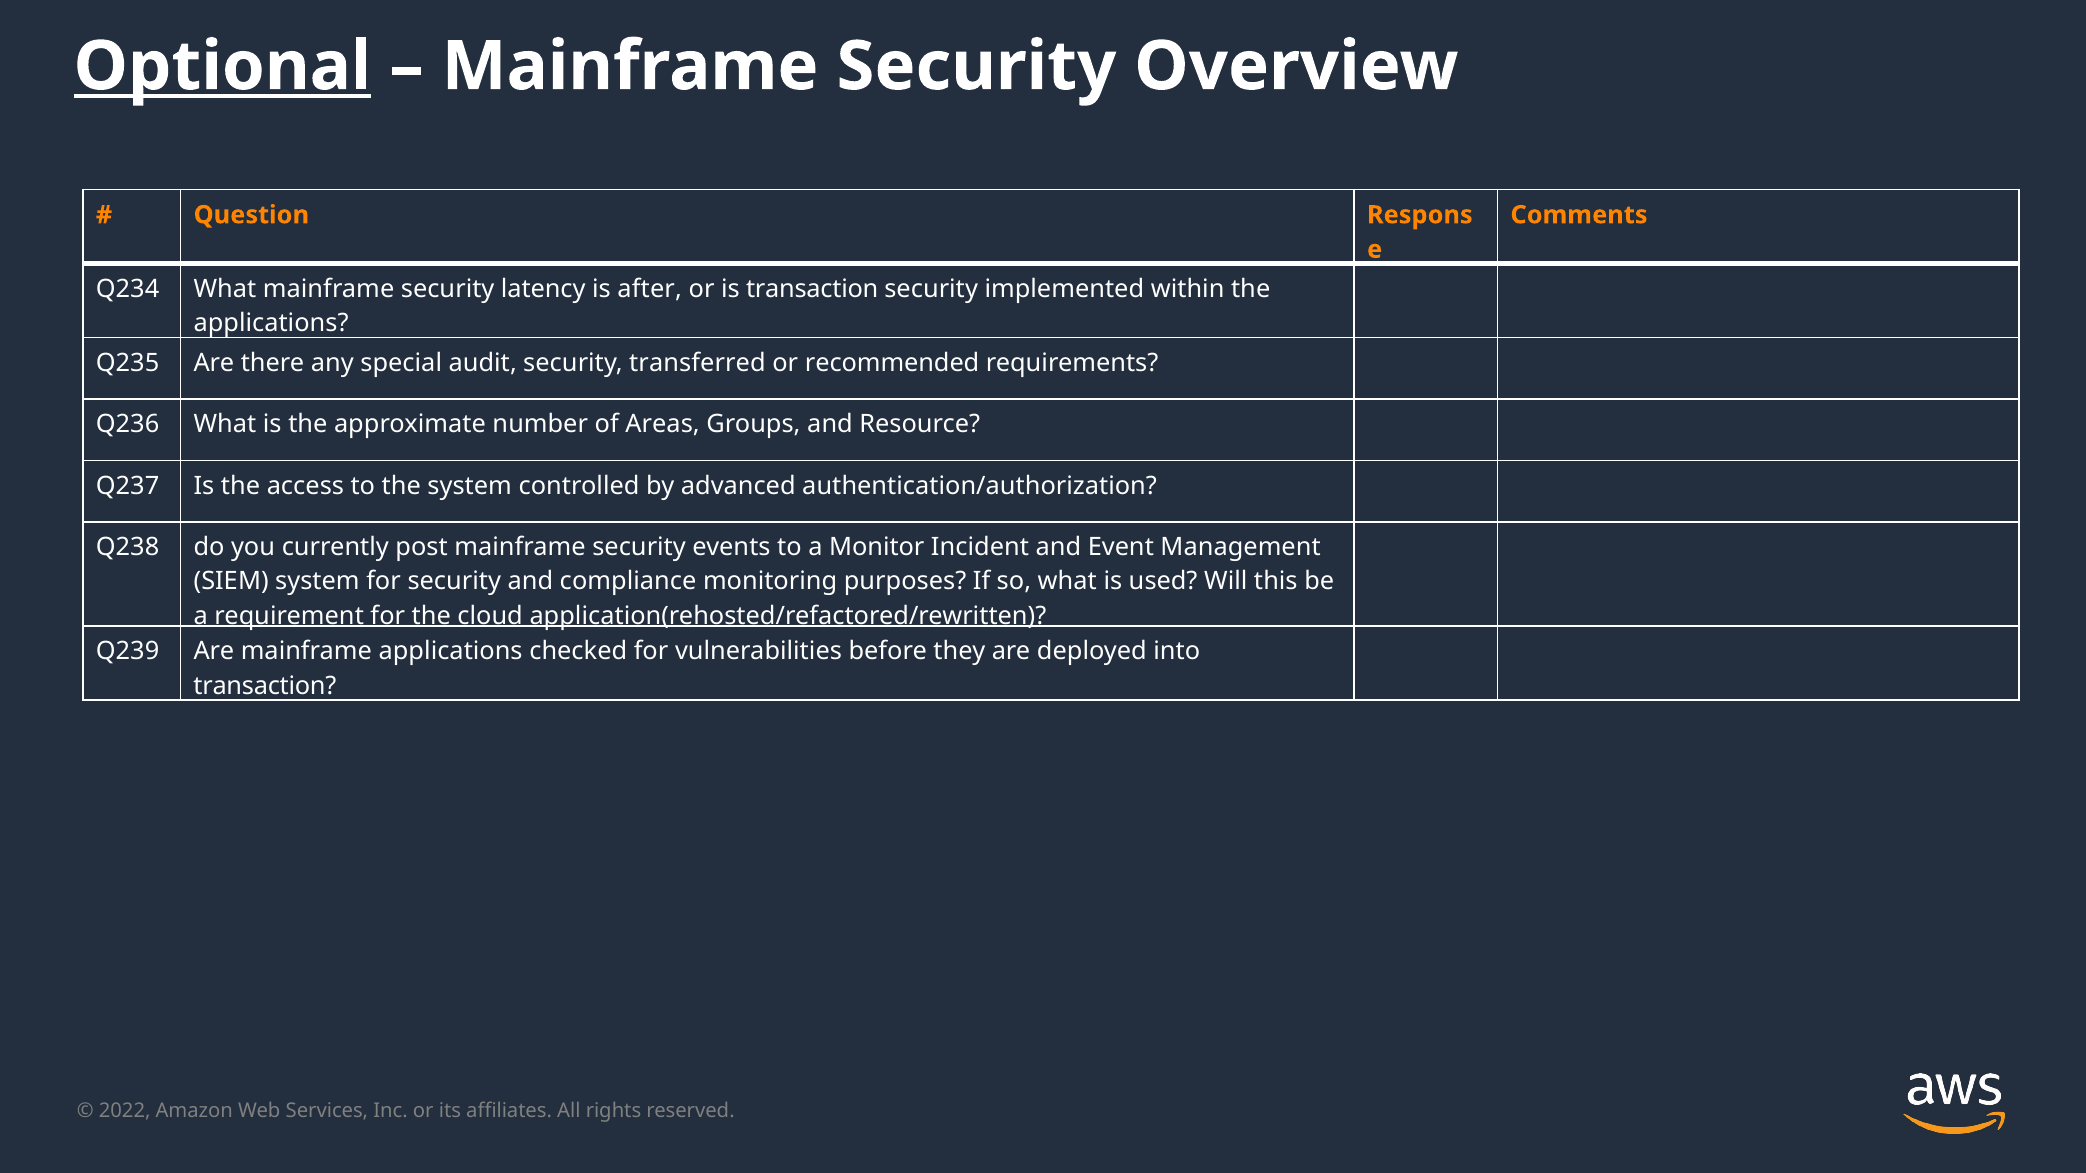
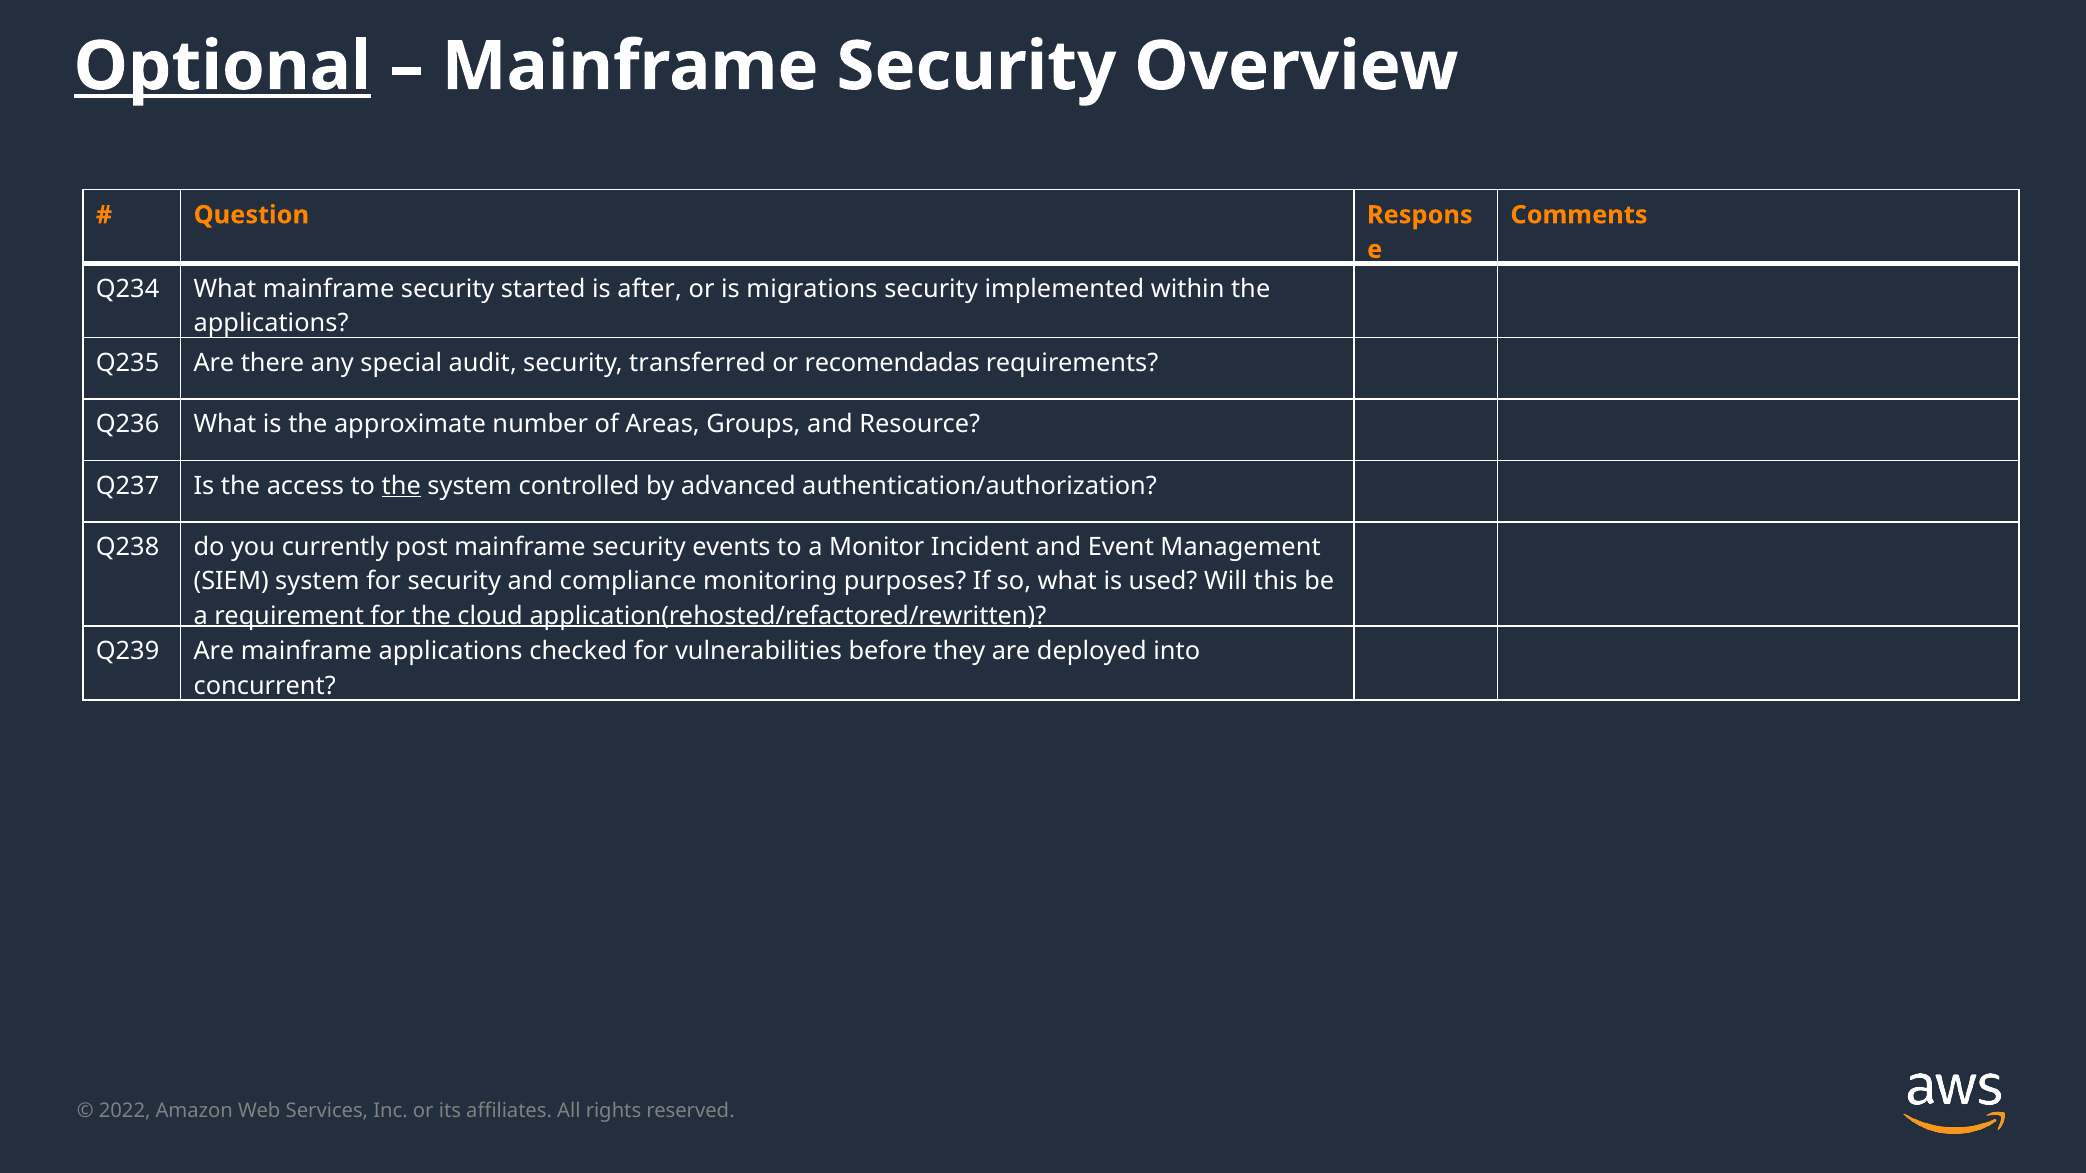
latency: latency -> started
is transaction: transaction -> migrations
recommended: recommended -> recomendadas
the at (401, 486) underline: none -> present
transaction at (265, 686): transaction -> concurrent
